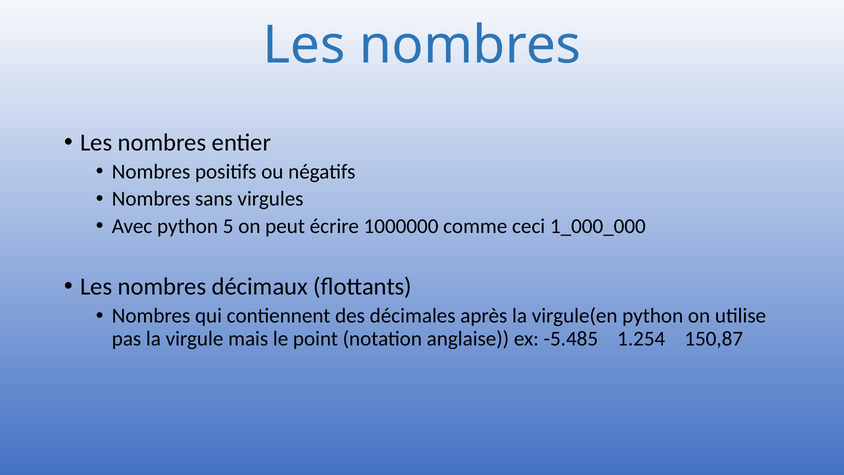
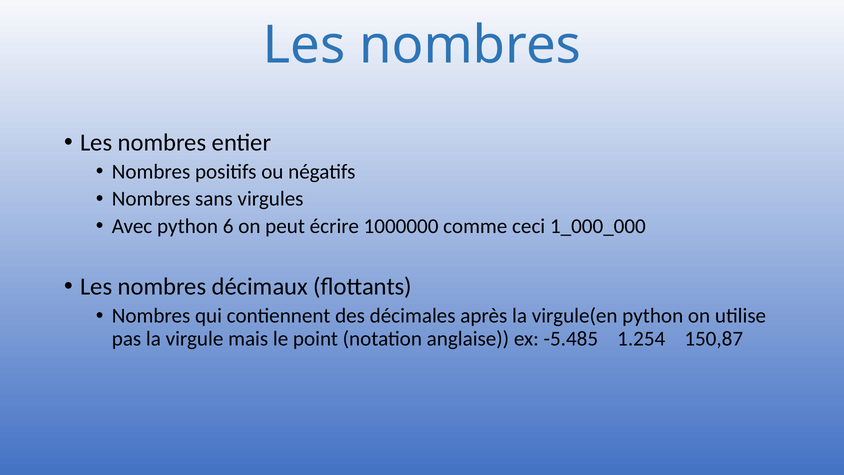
5: 5 -> 6
